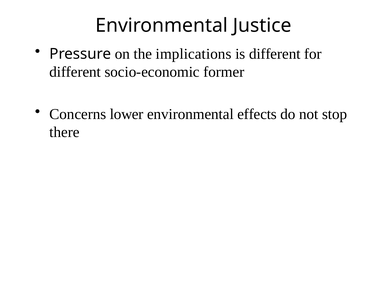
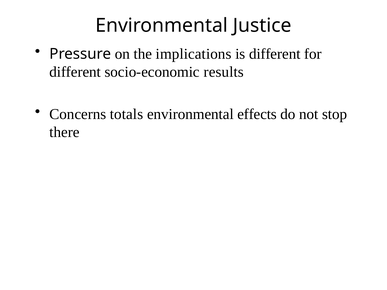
former: former -> results
lower: lower -> totals
